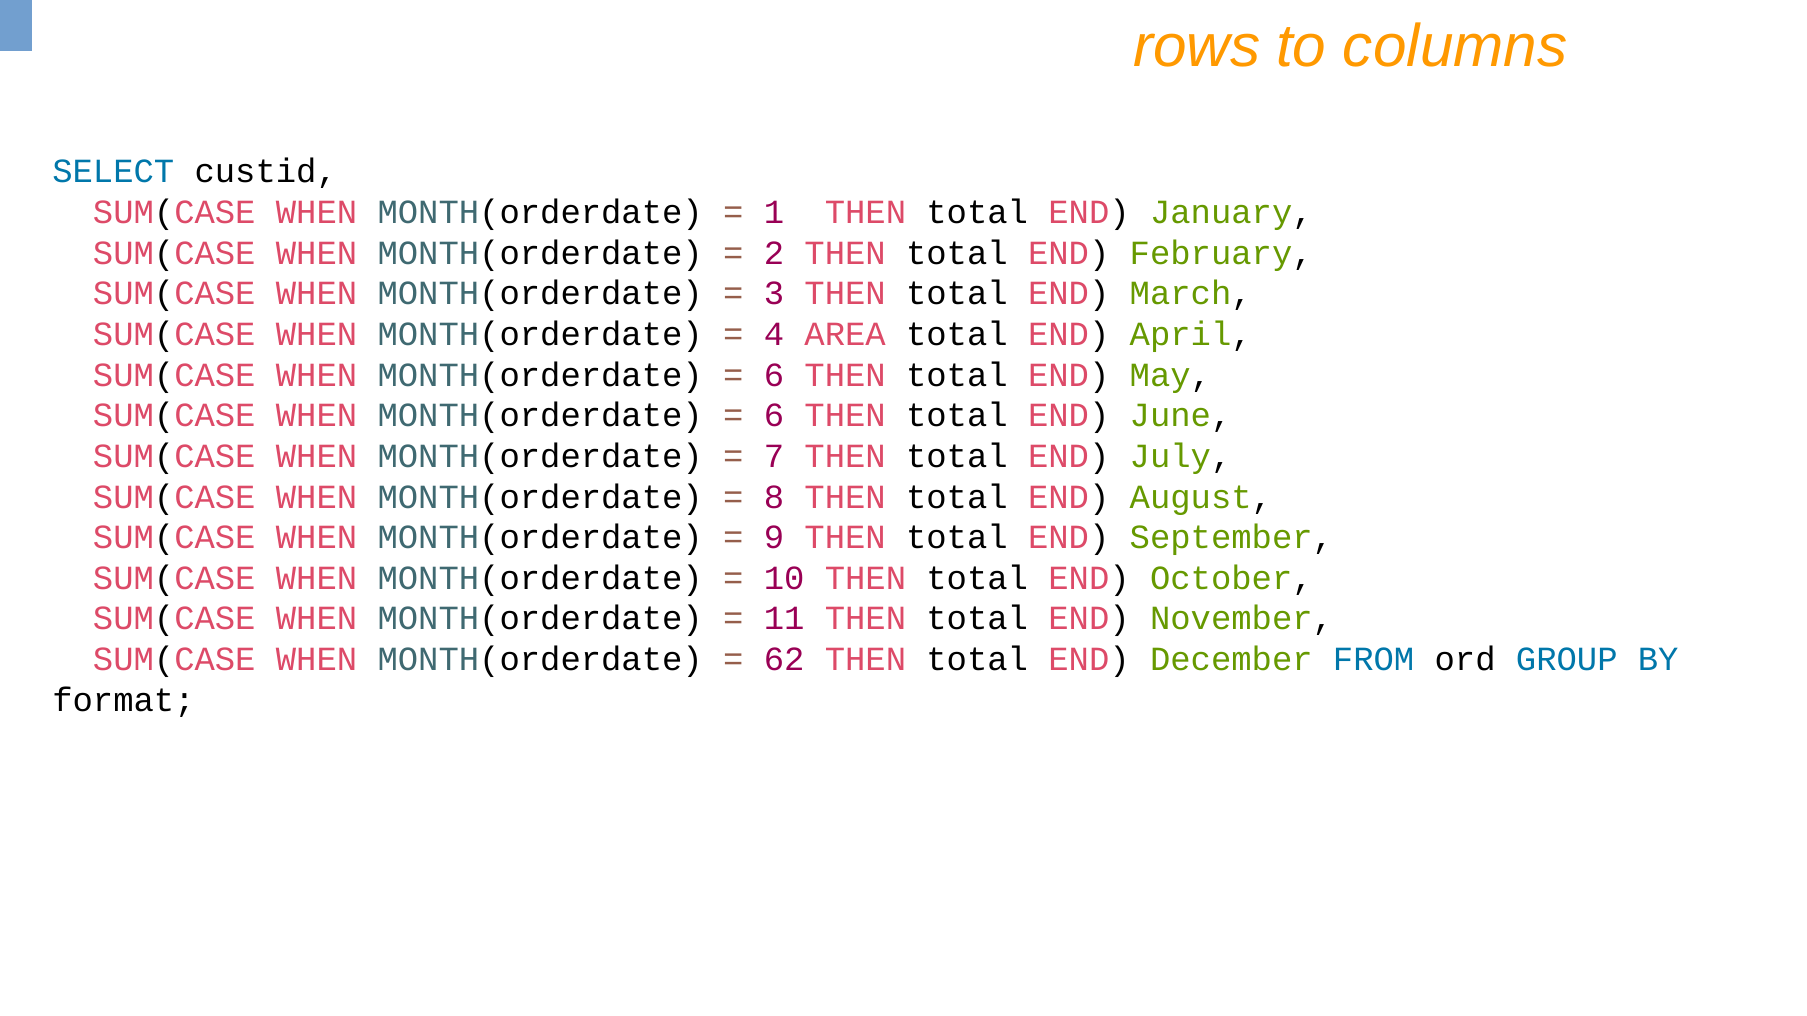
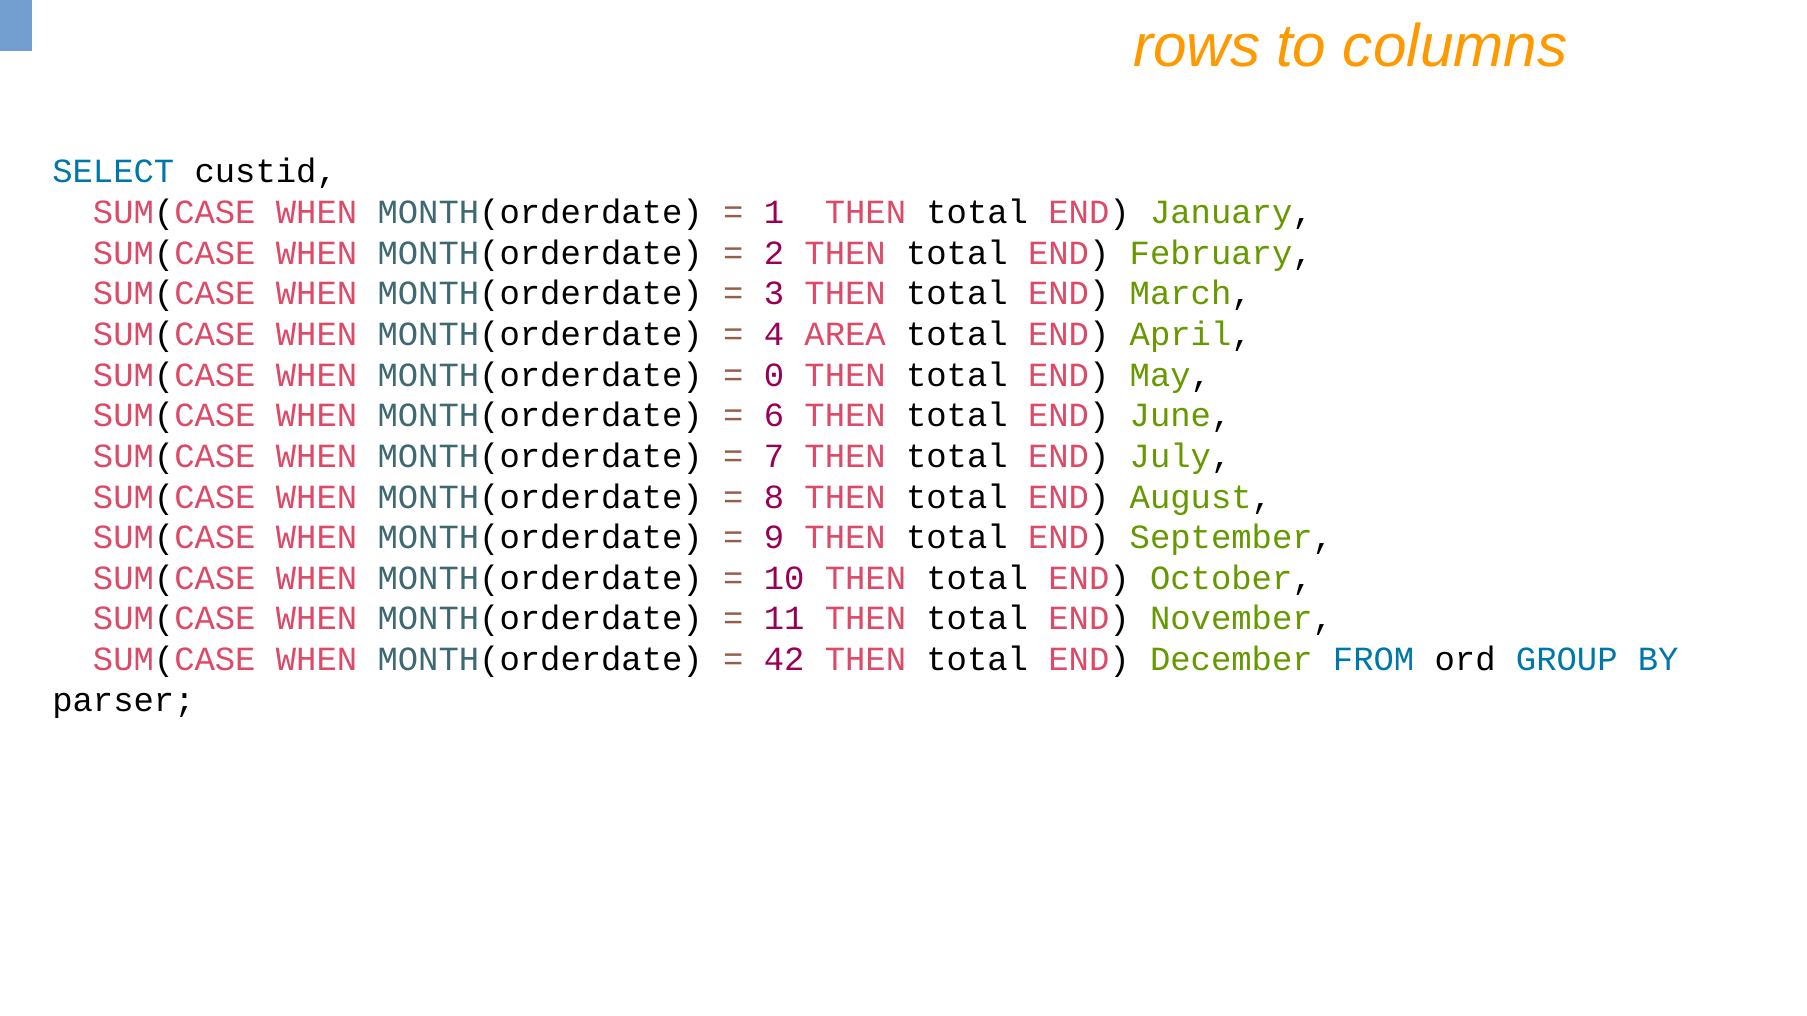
6 at (774, 375): 6 -> 0
62: 62 -> 42
format: format -> parser
